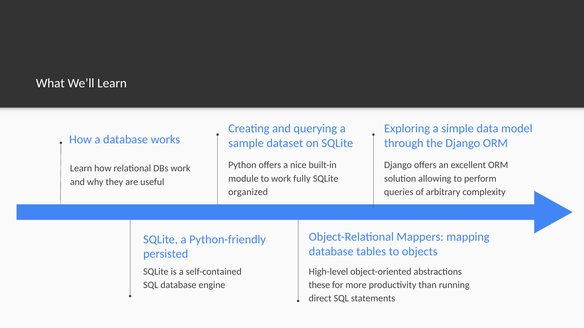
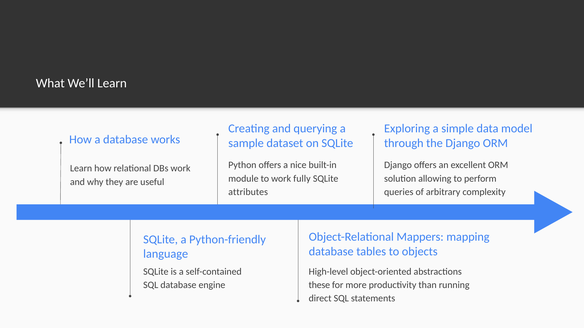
organized: organized -> attributes
persisted: persisted -> language
